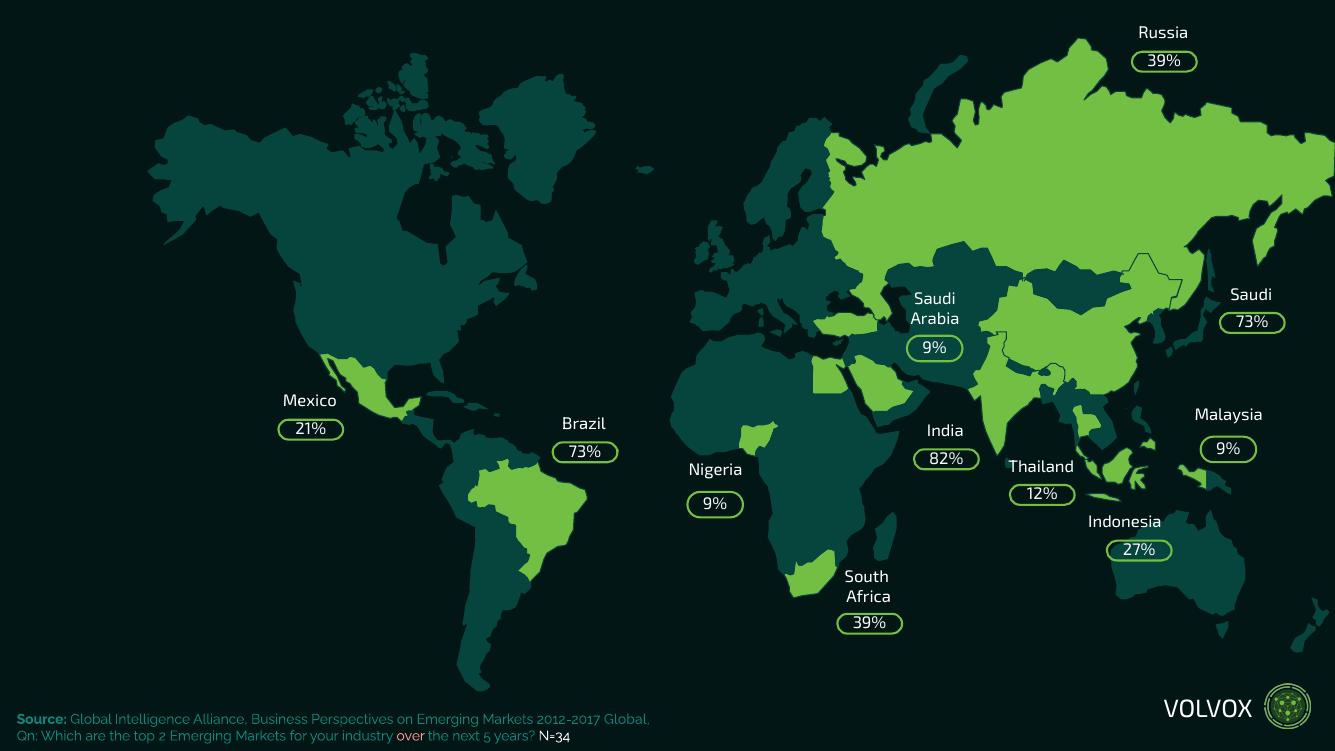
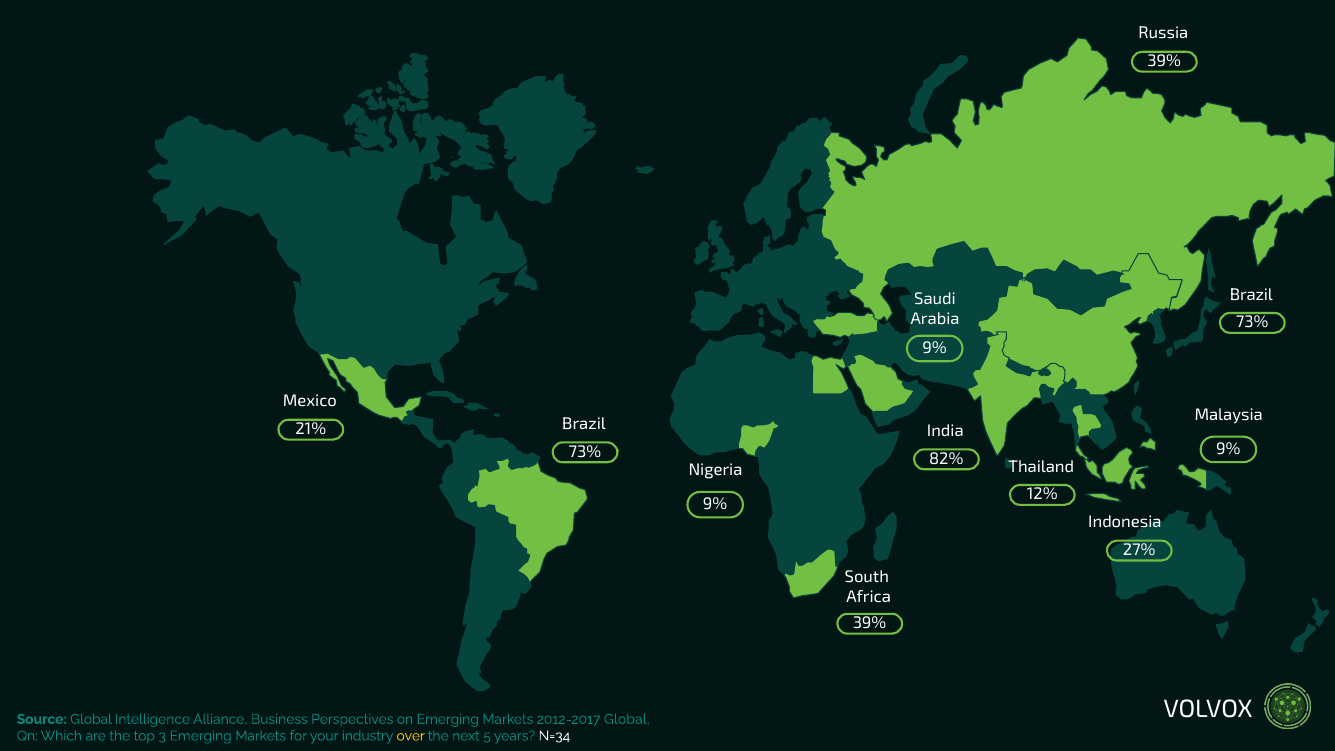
Saudi at (1251, 295): Saudi -> Brazil
2: 2 -> 3
over colour: pink -> yellow
